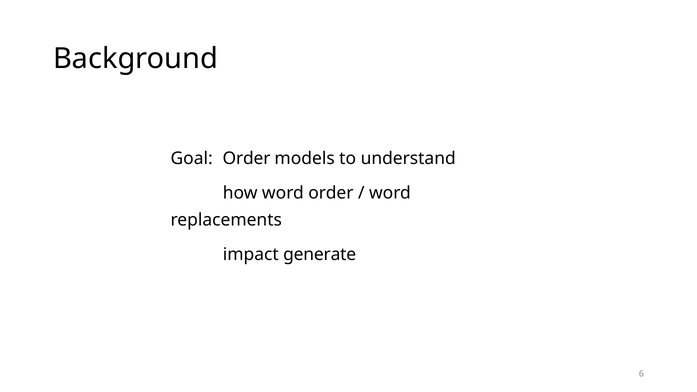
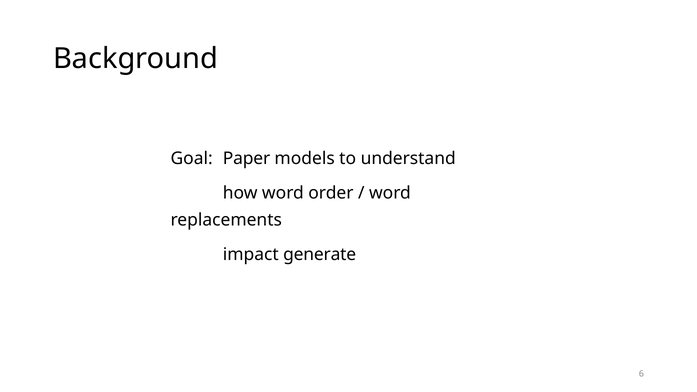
Goal Order: Order -> Paper
